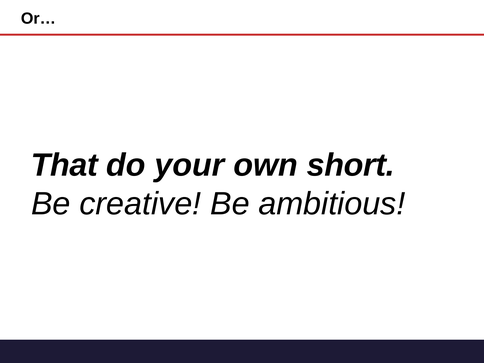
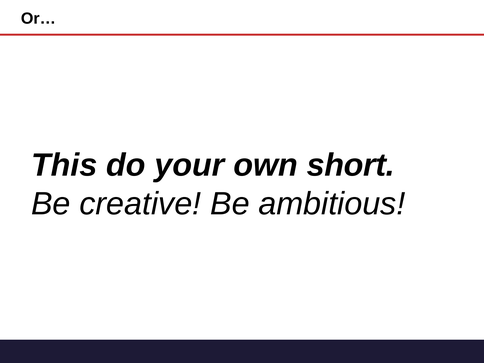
That: That -> This
